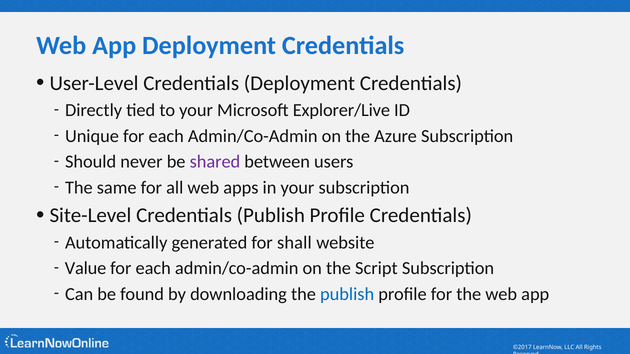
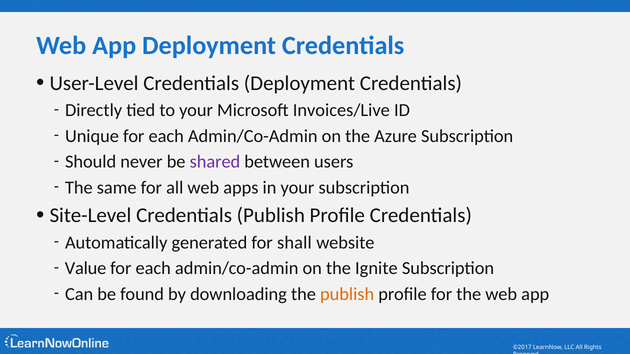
Explorer/Live: Explorer/Live -> Invoices/Live
Script: Script -> Ignite
publish at (347, 294) colour: blue -> orange
